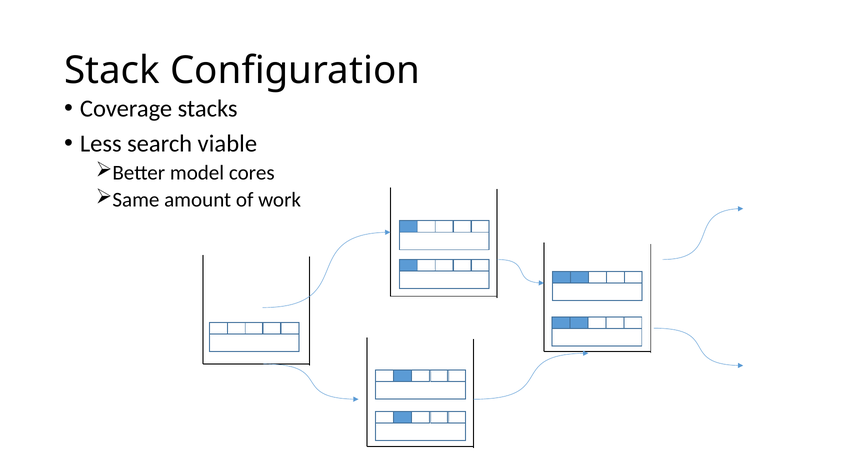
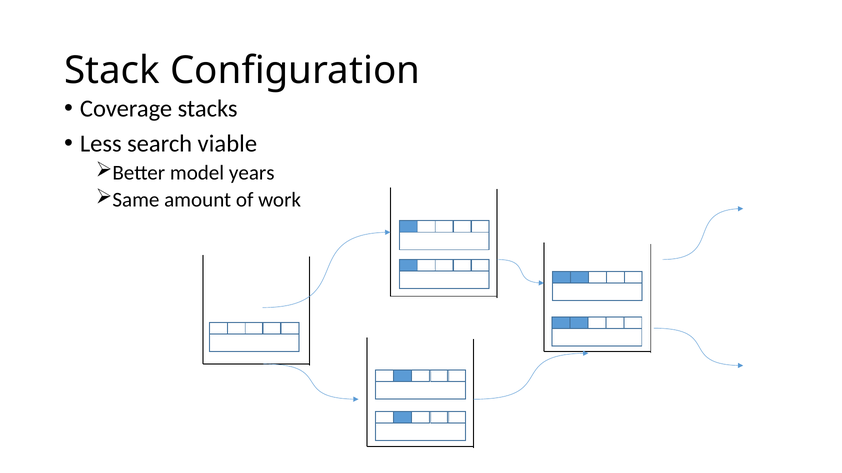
cores: cores -> years
